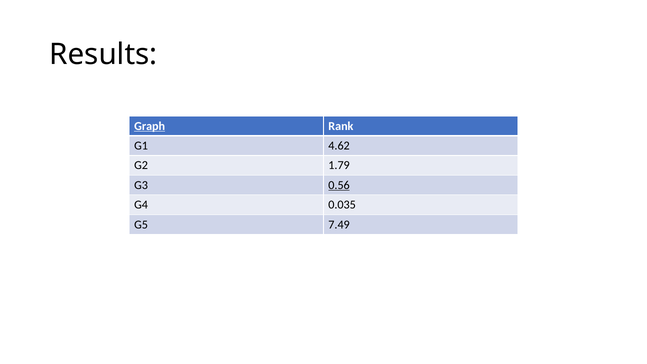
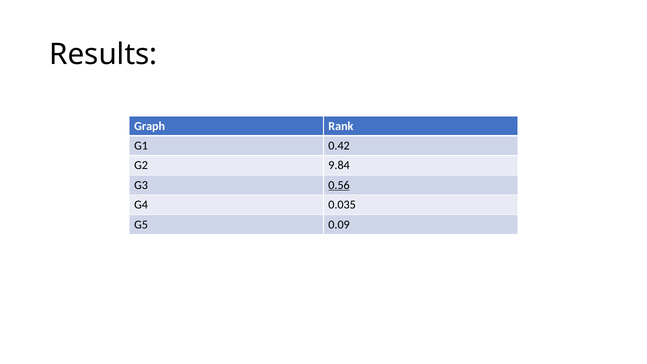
Graph underline: present -> none
4.62: 4.62 -> 0.42
1.79: 1.79 -> 9.84
7.49: 7.49 -> 0.09
